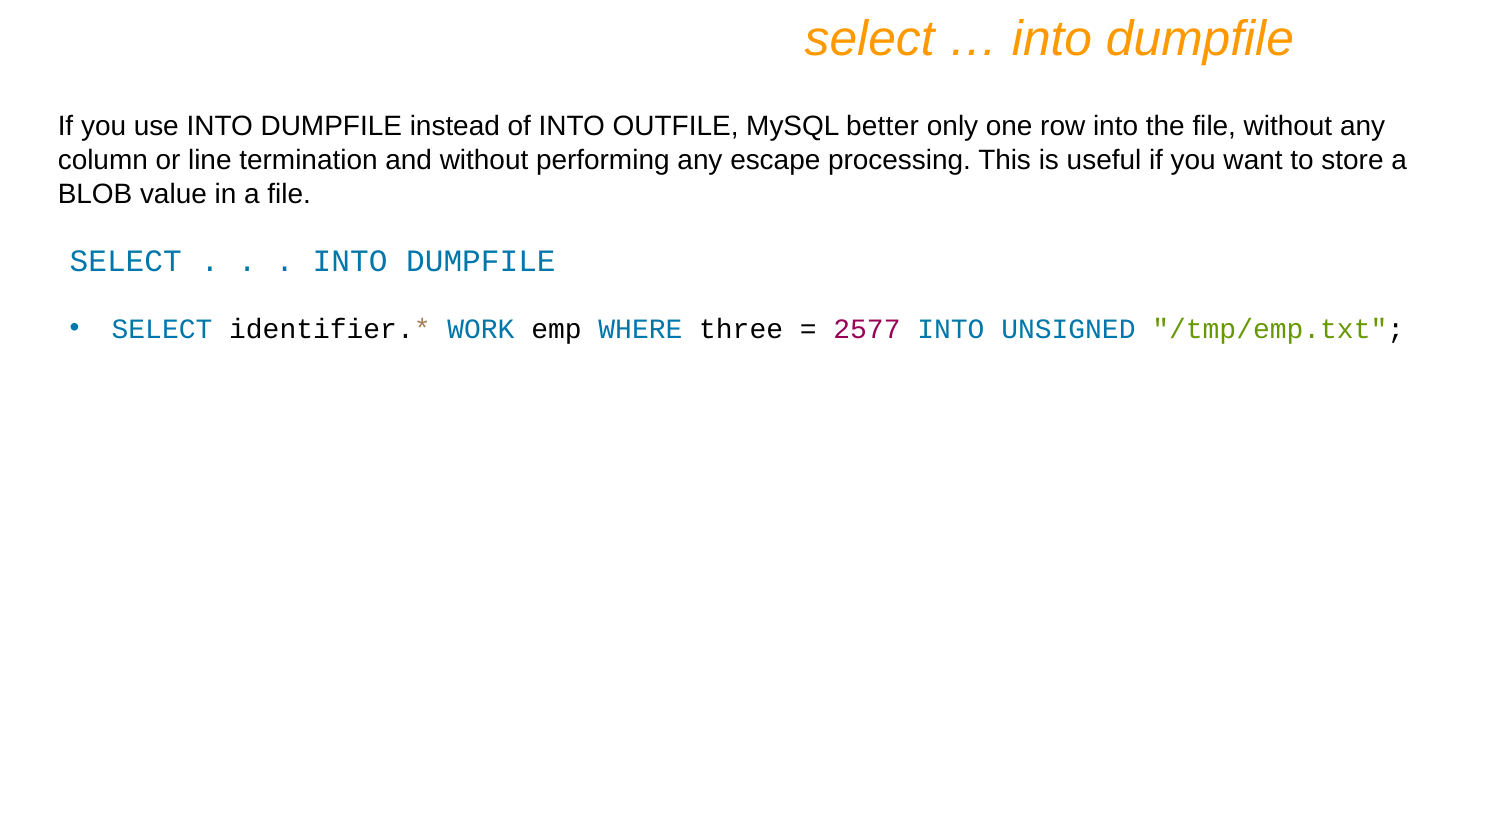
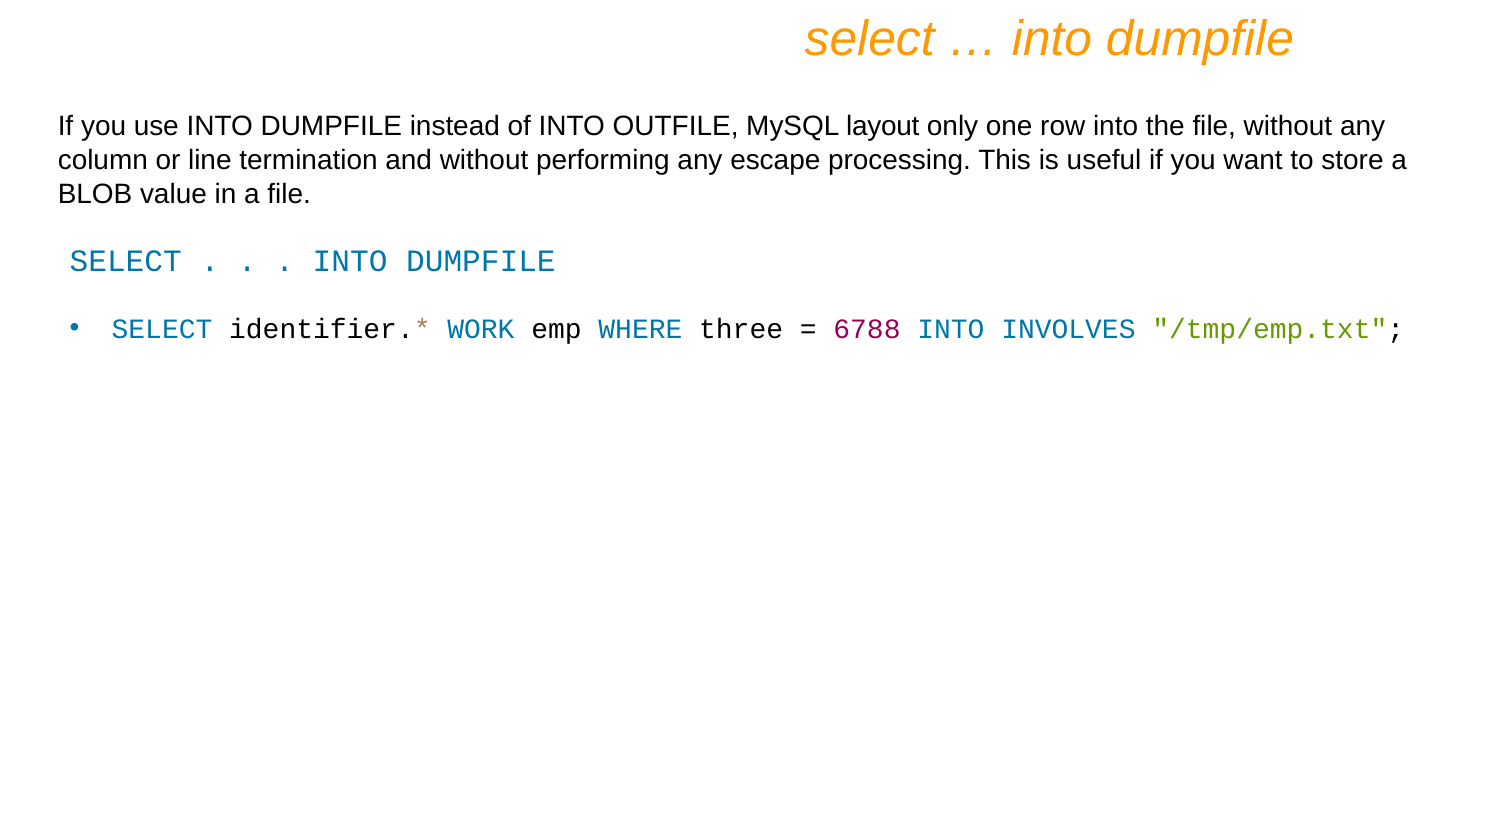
better: better -> layout
2577: 2577 -> 6788
UNSIGNED: UNSIGNED -> INVOLVES
